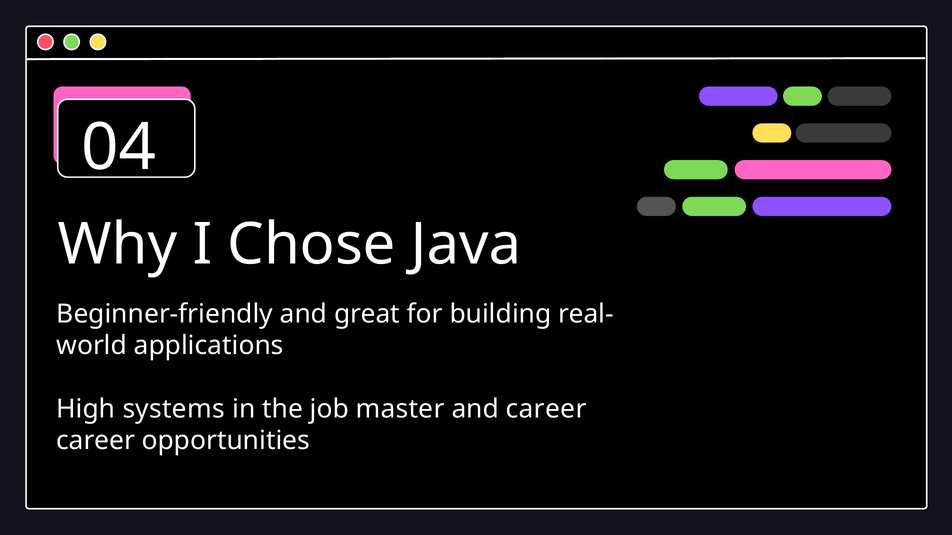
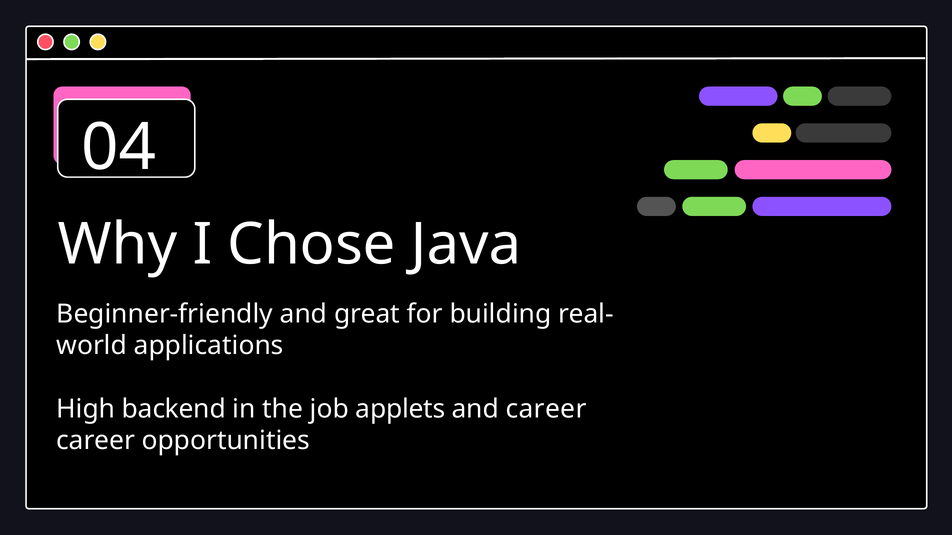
systems: systems -> backend
master: master -> applets
